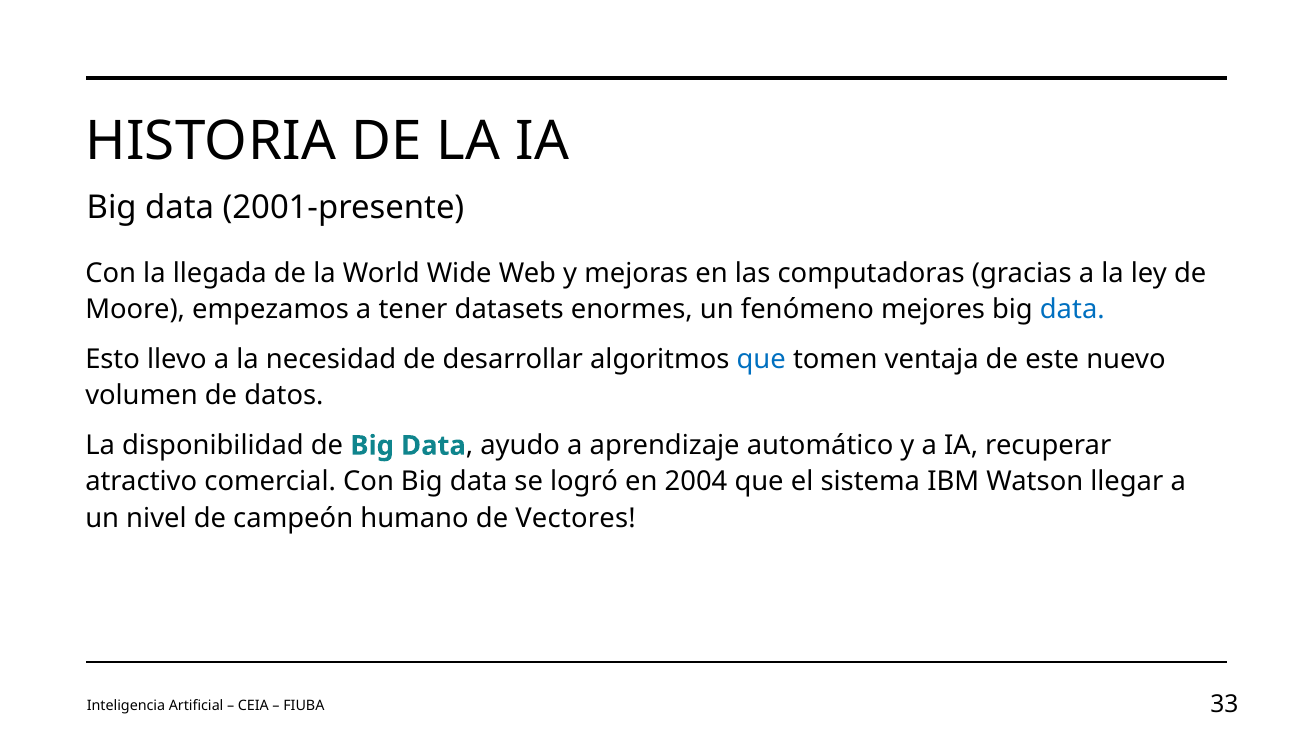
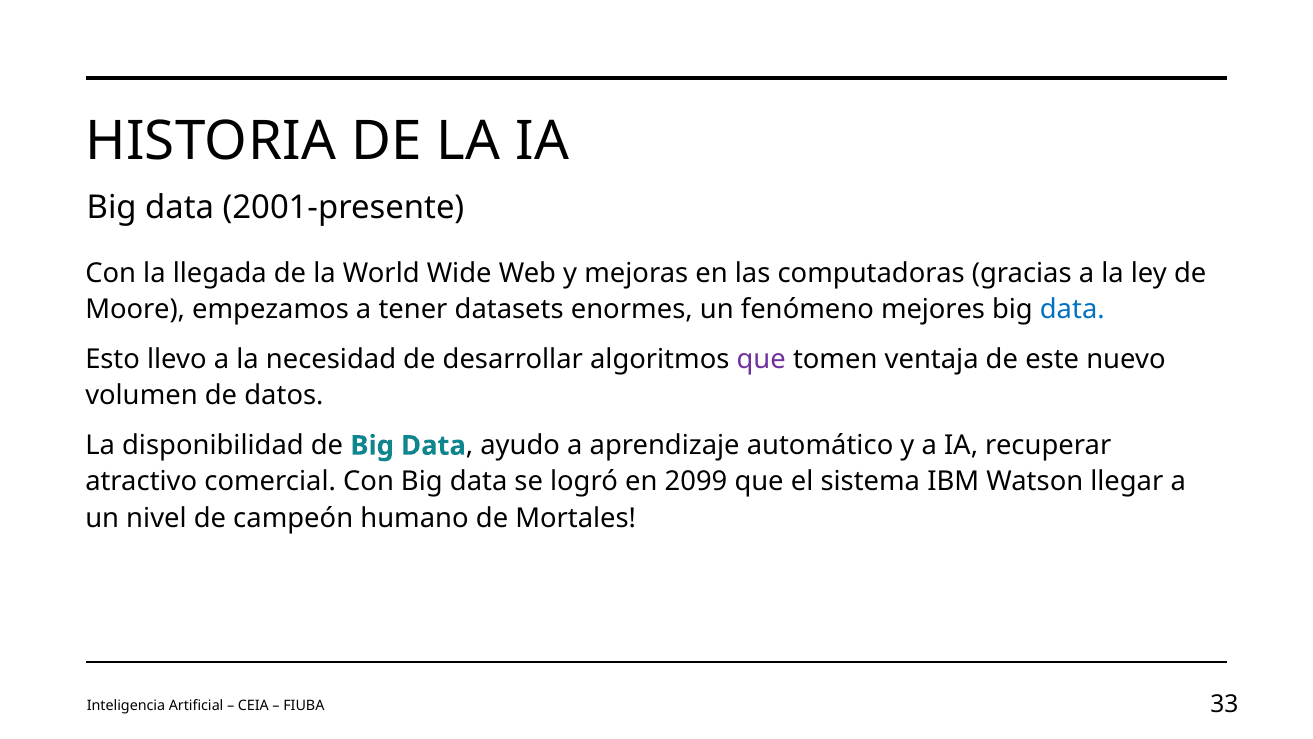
que at (761, 359) colour: blue -> purple
2004: 2004 -> 2099
Vectores: Vectores -> Mortales
